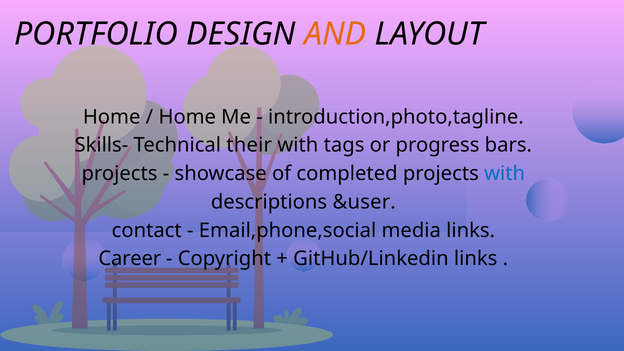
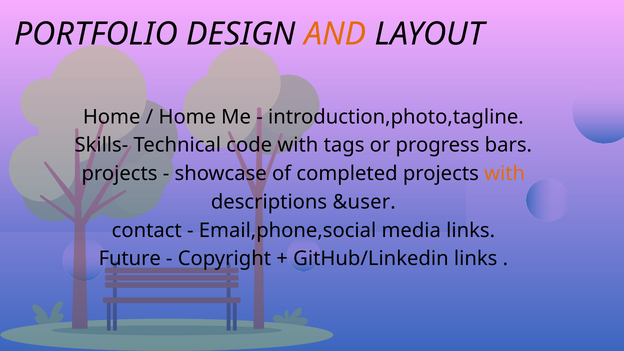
their: their -> code
with at (505, 174) colour: blue -> orange
Career: Career -> Future
